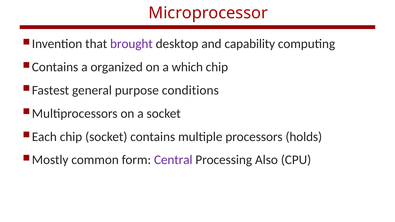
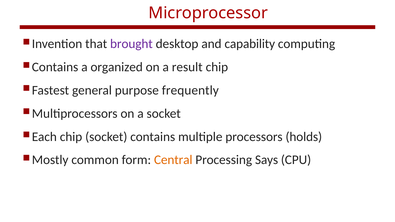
which: which -> result
conditions: conditions -> frequently
Central colour: purple -> orange
Also: Also -> Says
